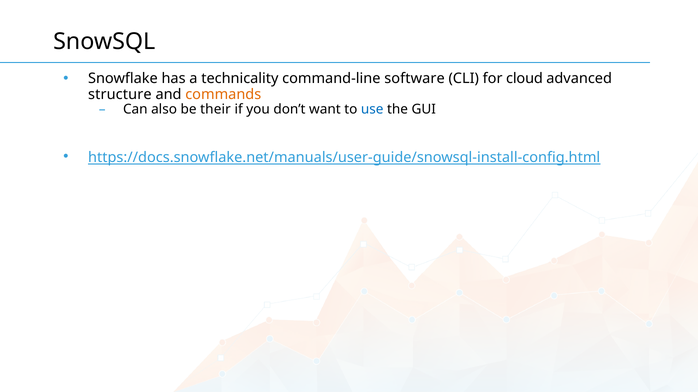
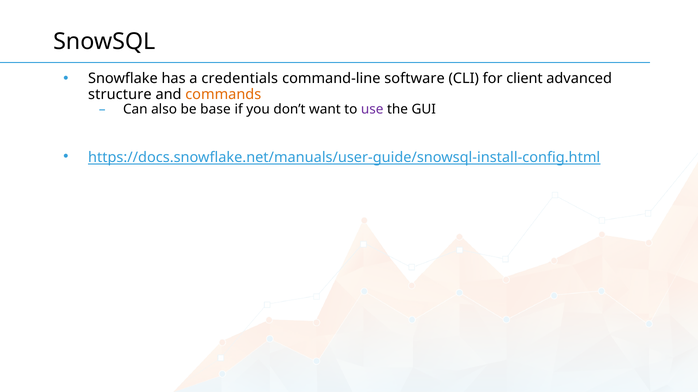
technicality: technicality -> credentials
cloud: cloud -> client
their: their -> base
use colour: blue -> purple
